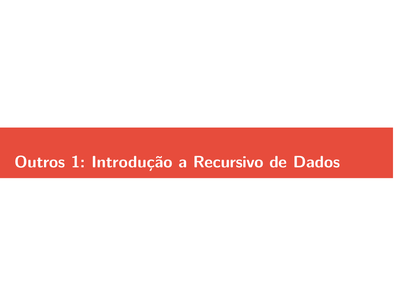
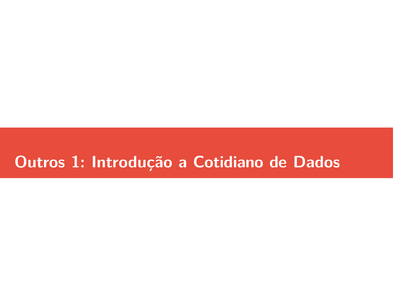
Recursivo: Recursivo -> Cotidiano
